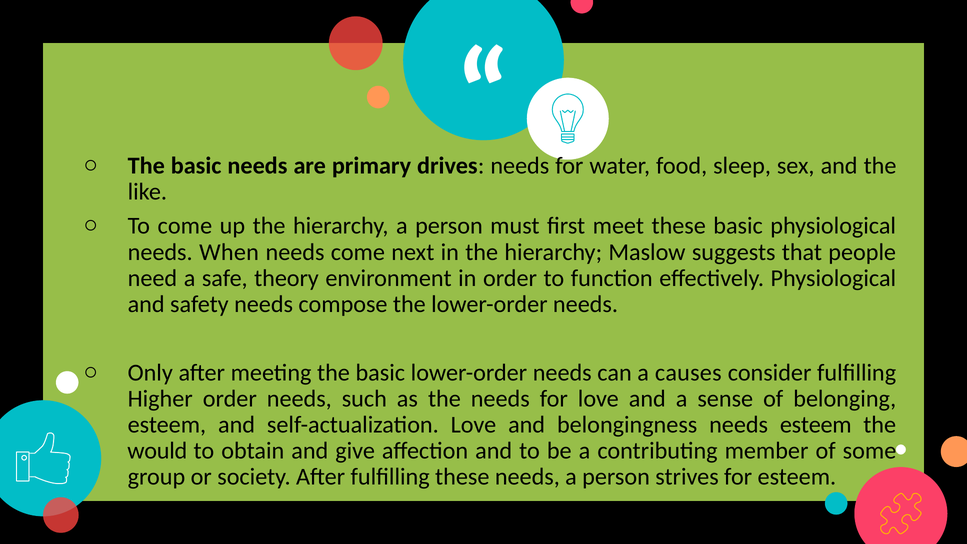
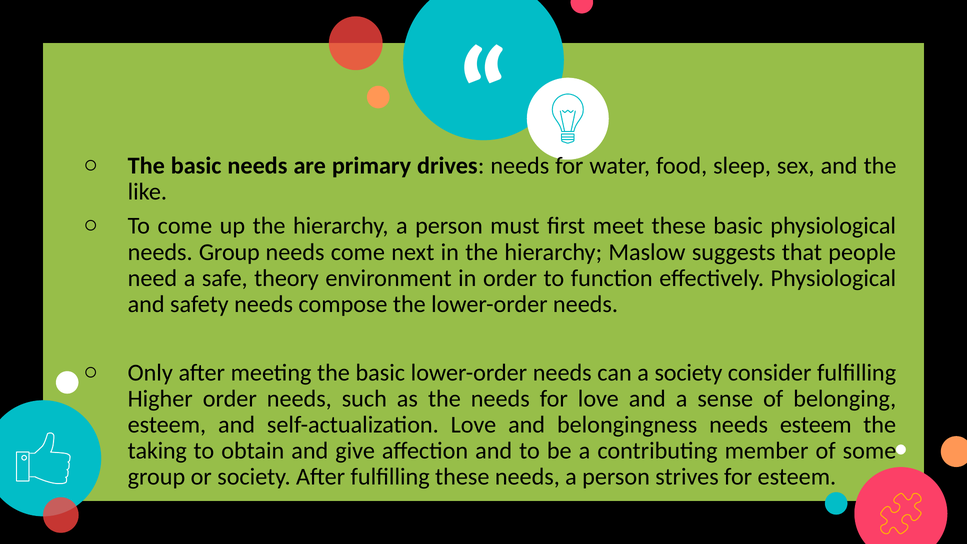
needs When: When -> Group
a causes: causes -> society
would: would -> taking
